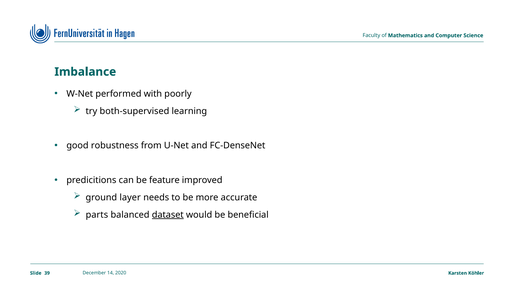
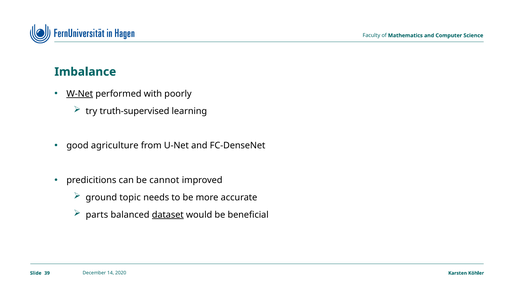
W-Net underline: none -> present
both-supervised: both-supervised -> truth-supervised
robustness: robustness -> agriculture
feature: feature -> cannot
layer: layer -> topic
